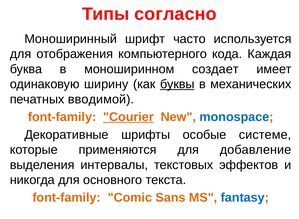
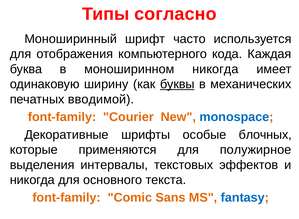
моноширинном создает: создает -> никогда
Courier underline: present -> none
системе: системе -> блочных
добавление: добавление -> полужирное
